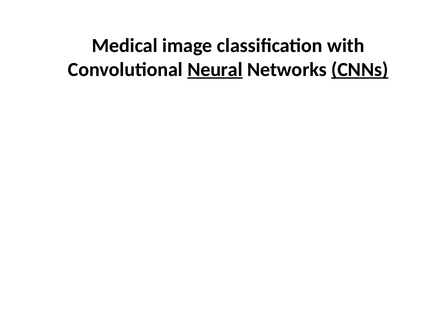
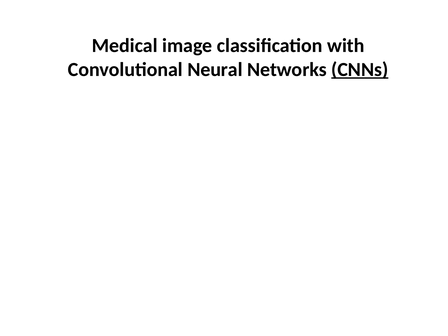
Neural underline: present -> none
